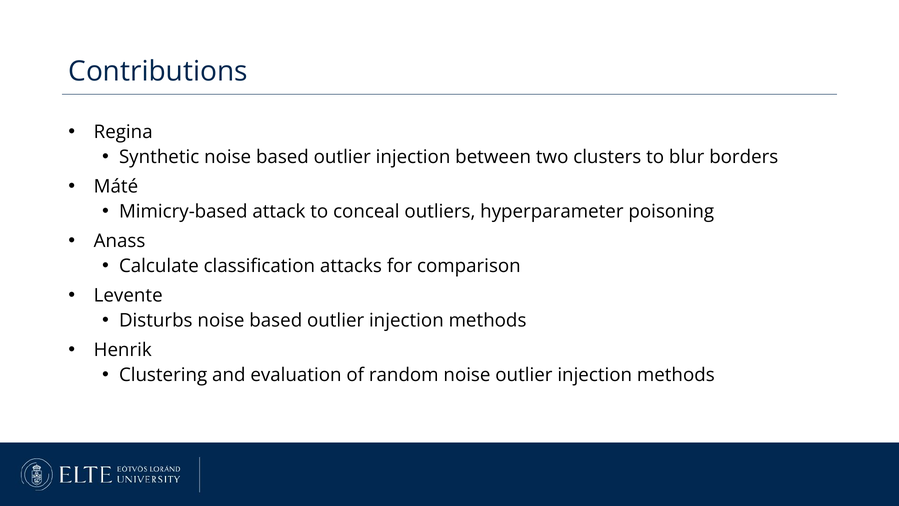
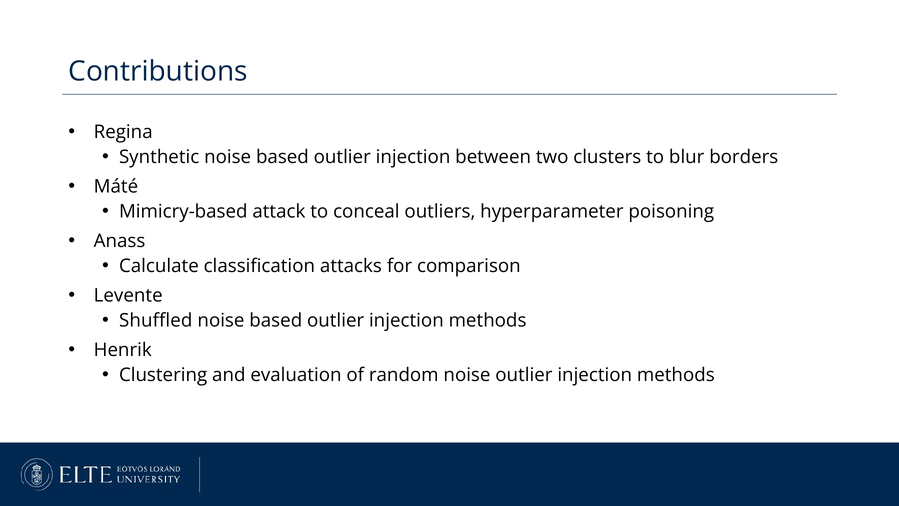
Disturbs: Disturbs -> Shuffled
